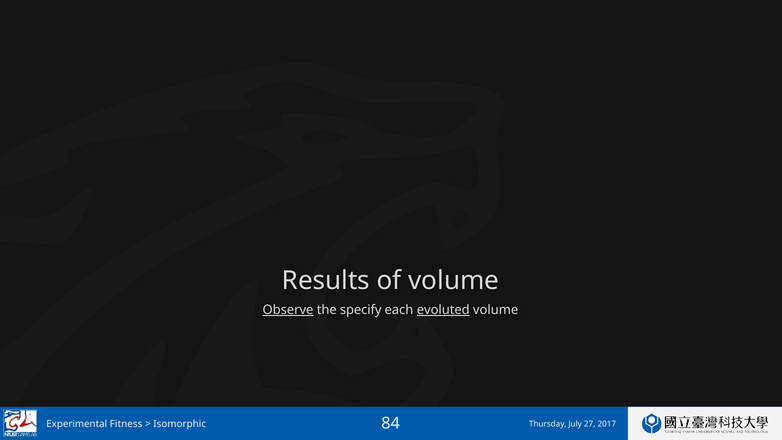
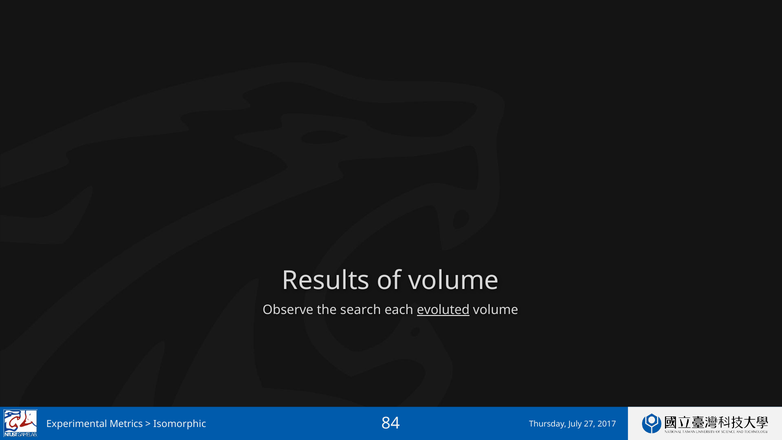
Observe underline: present -> none
specify: specify -> search
Fitness: Fitness -> Metrics
